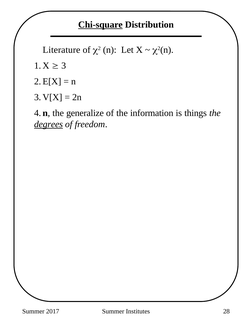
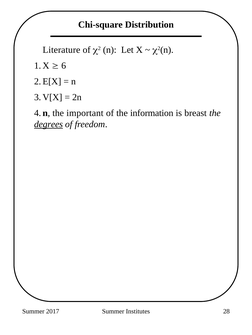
Chi-square underline: present -> none
3: 3 -> 6
generalize: generalize -> important
things: things -> breast
